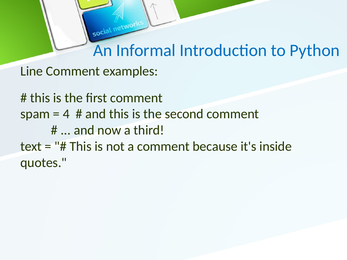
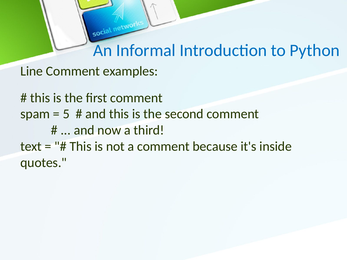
4: 4 -> 5
